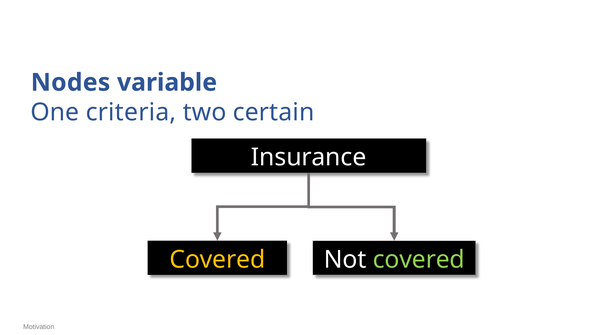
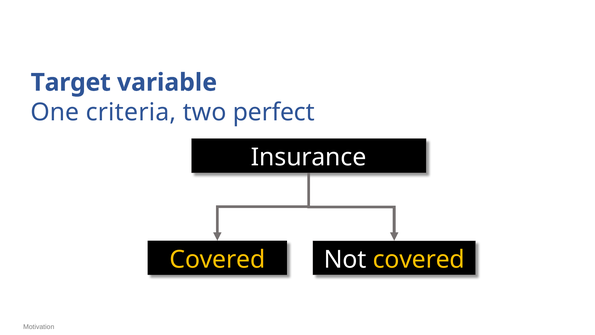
Nodes: Nodes -> Target
certain: certain -> perfect
covered at (419, 259) colour: light green -> yellow
